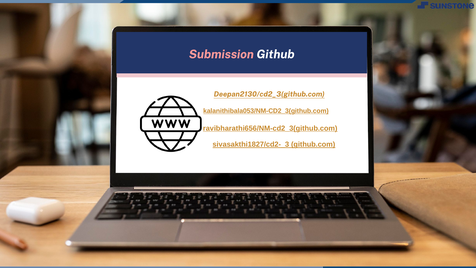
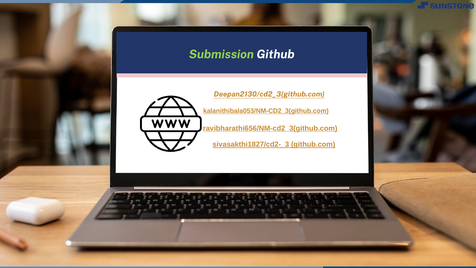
Submission colour: pink -> light green
